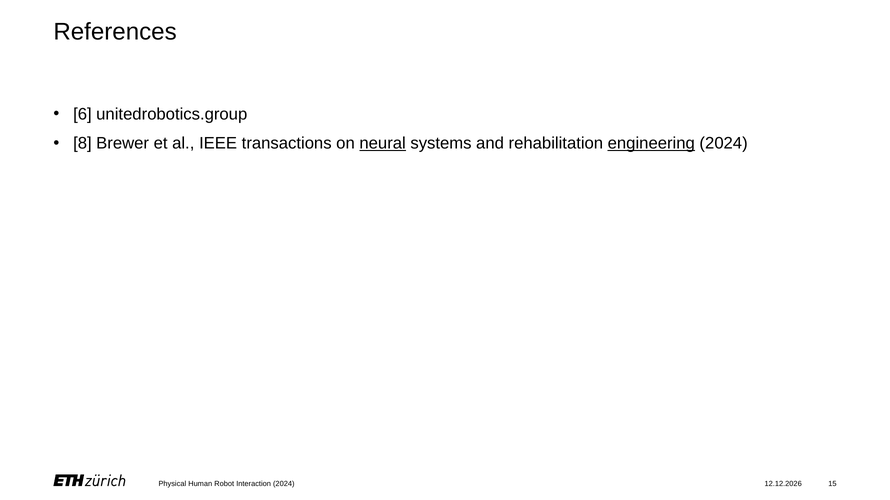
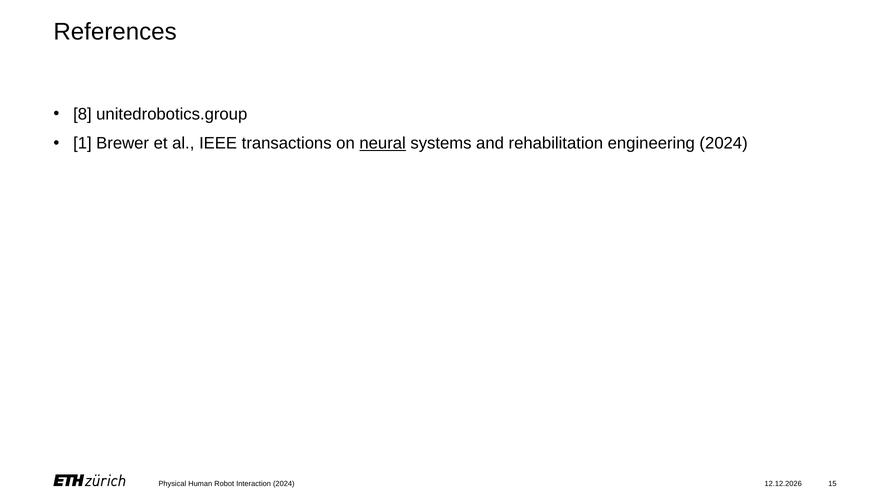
6: 6 -> 8
8: 8 -> 1
engineering underline: present -> none
